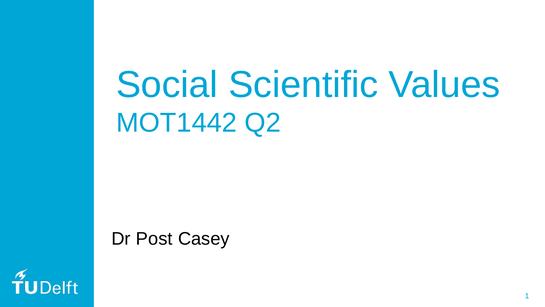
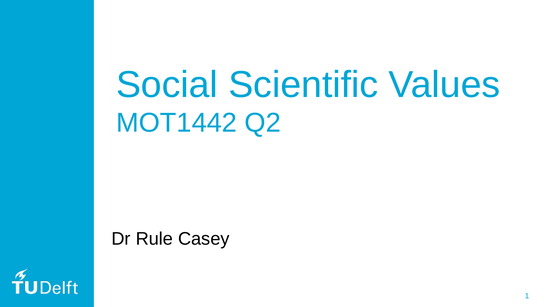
Post: Post -> Rule
